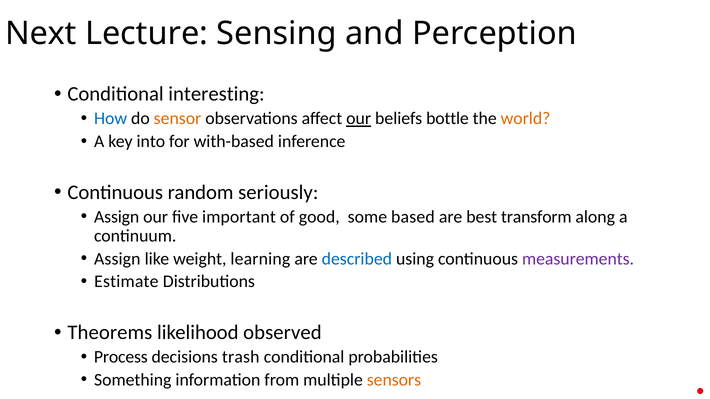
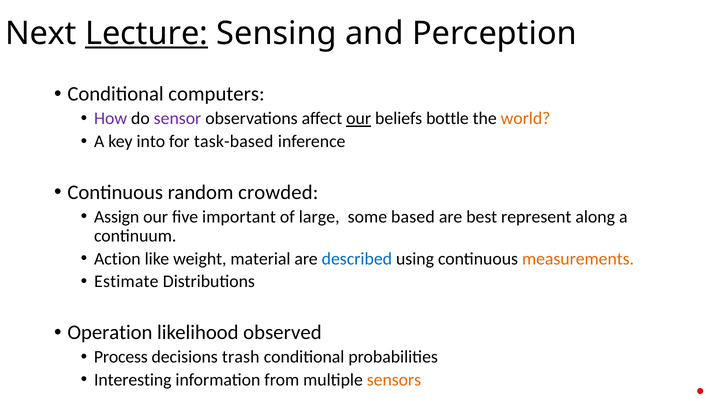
Lecture underline: none -> present
interesting: interesting -> computers
How colour: blue -> purple
sensor colour: orange -> purple
with-based: with-based -> task-based
seriously: seriously -> crowded
good: good -> large
transform: transform -> represent
Assign at (117, 259): Assign -> Action
learning: learning -> material
measurements colour: purple -> orange
Theorems: Theorems -> Operation
Something: Something -> Interesting
